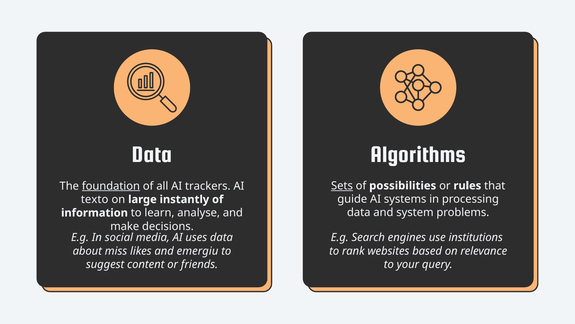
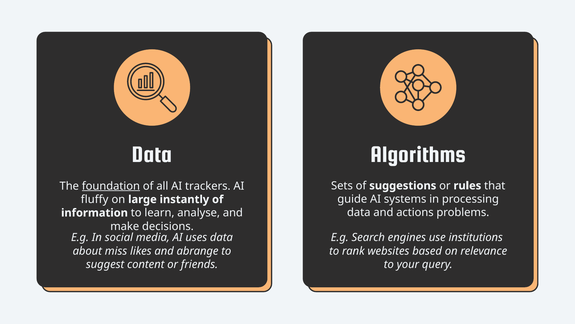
Sets underline: present -> none
possibilities: possibilities -> suggestions
texto: texto -> fluffy
system: system -> actions
emergiu: emergiu -> abrange
